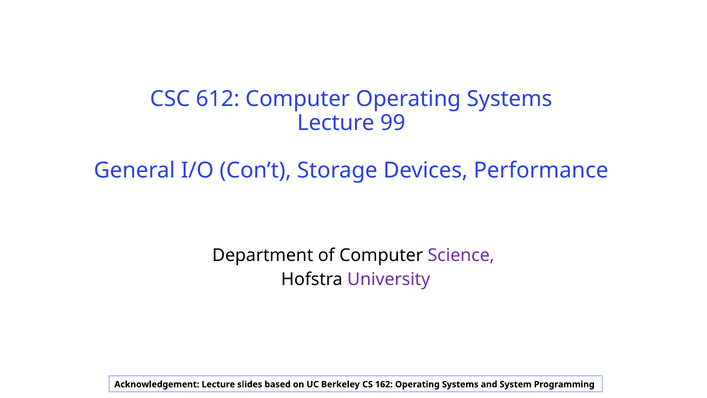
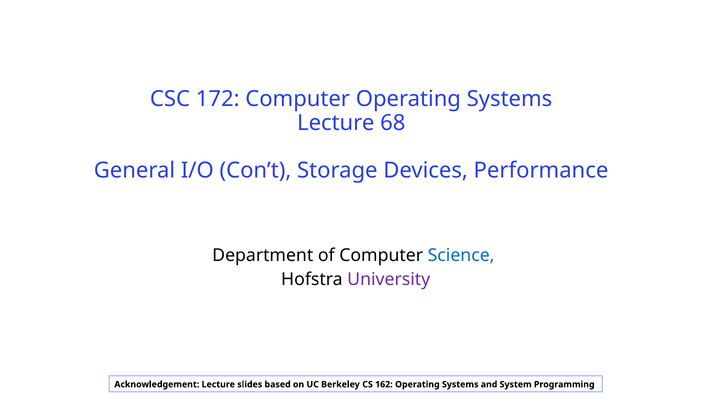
612: 612 -> 172
99: 99 -> 68
Science colour: purple -> blue
